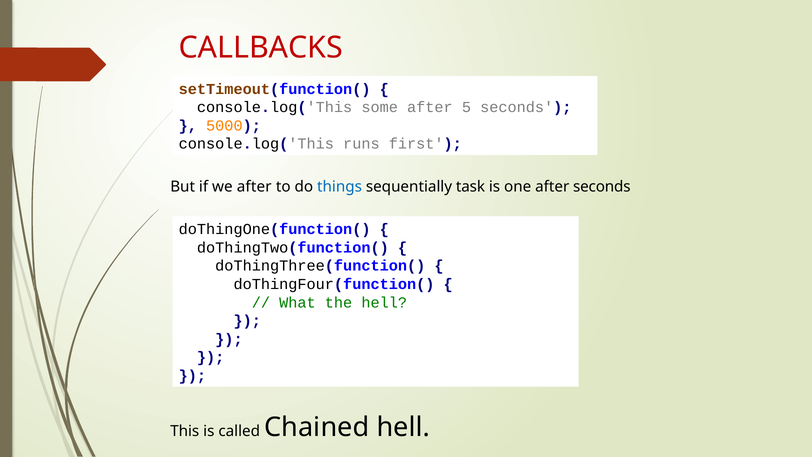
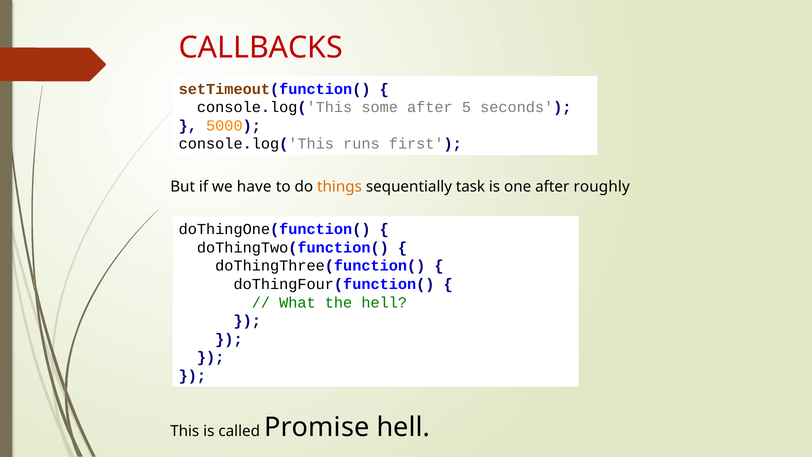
we after: after -> have
things colour: blue -> orange
after seconds: seconds -> roughly
Chained: Chained -> Promise
